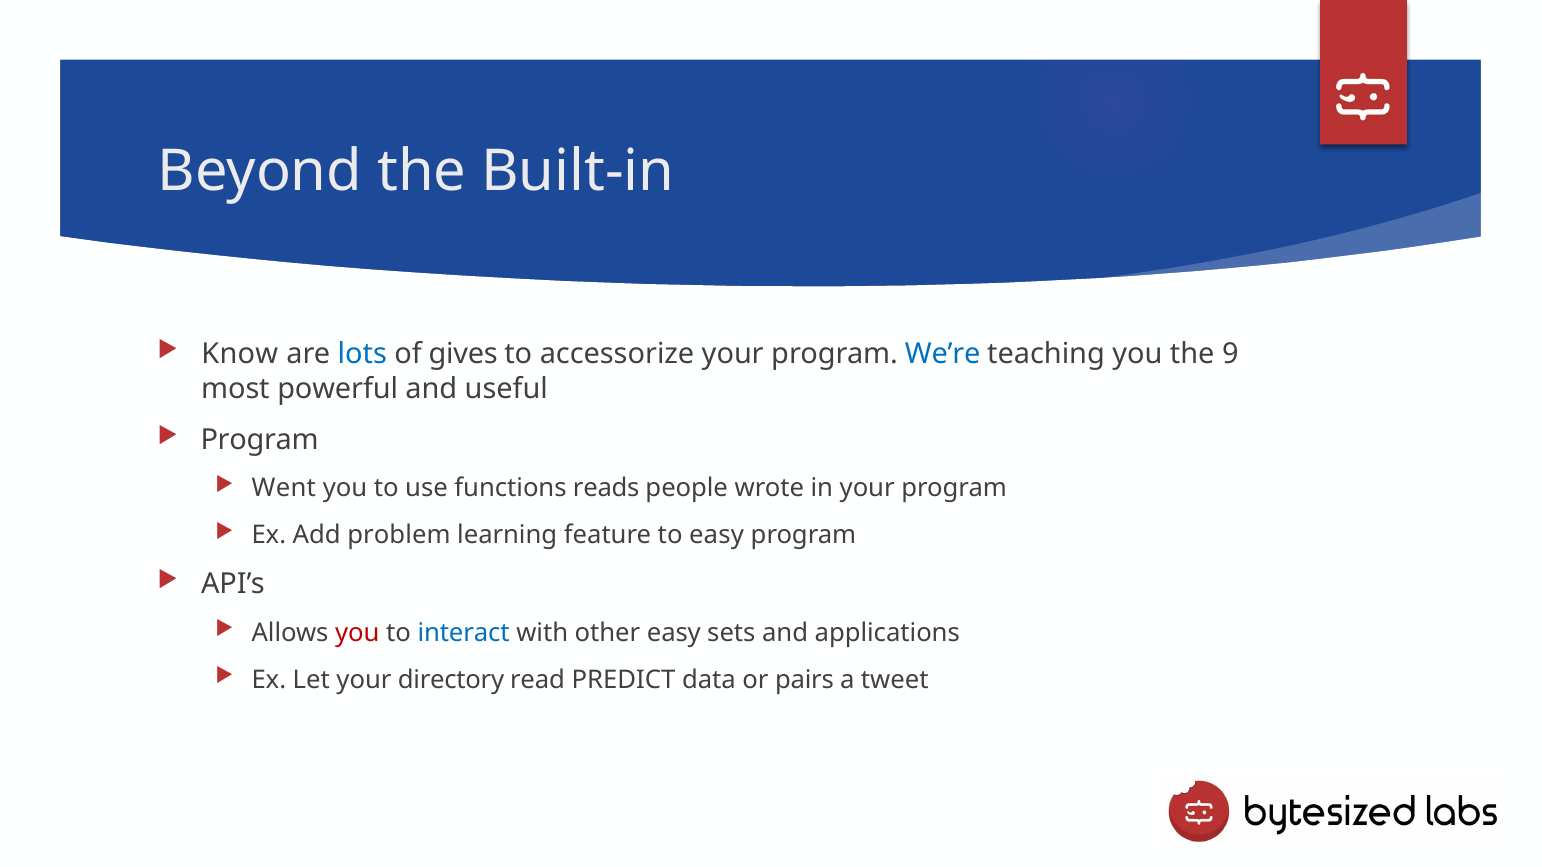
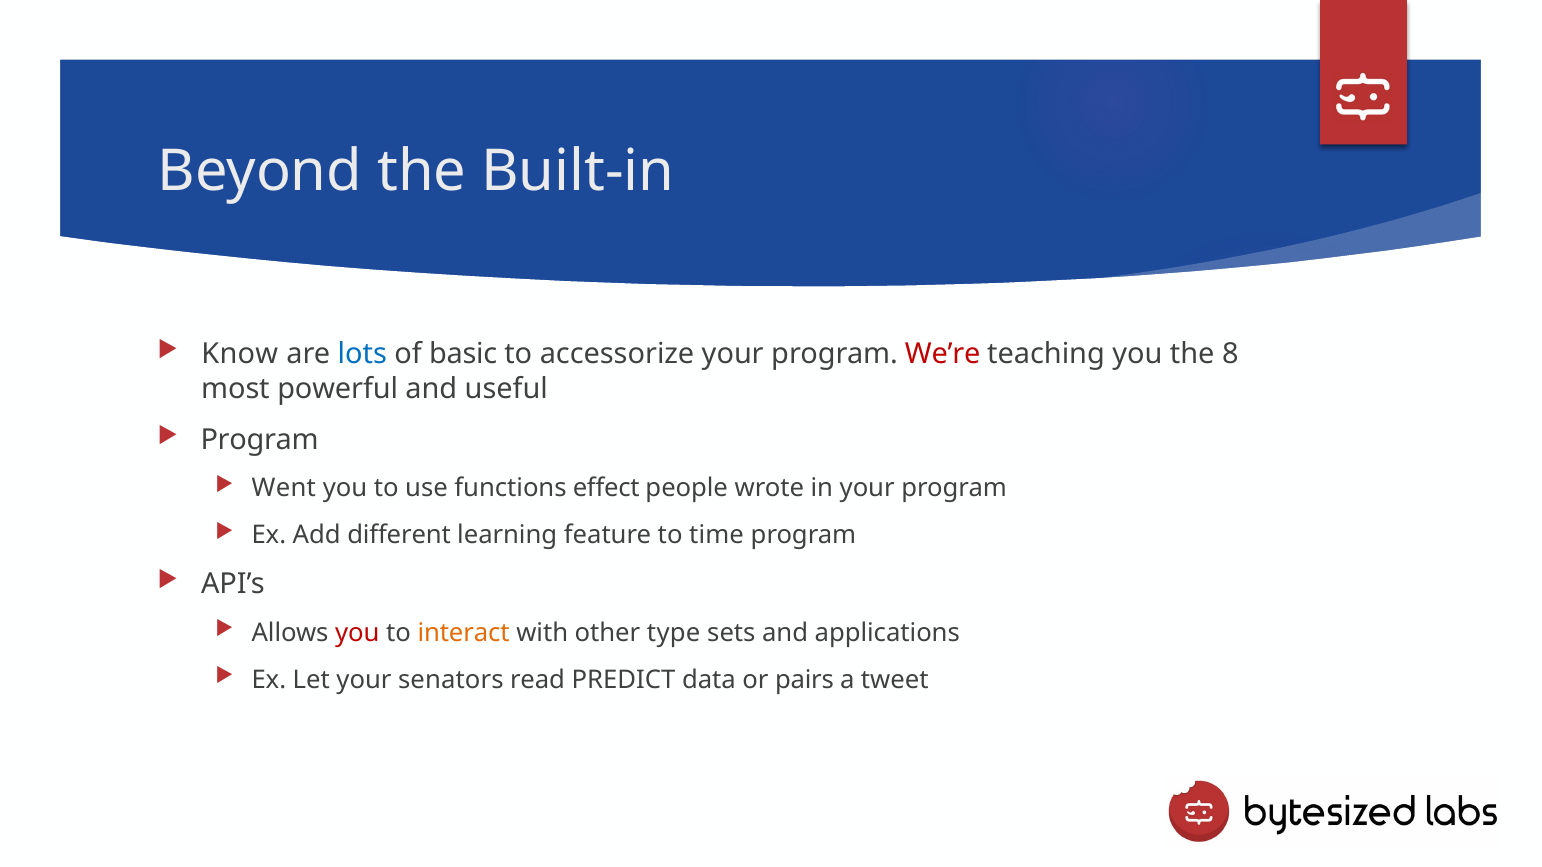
gives: gives -> basic
We’re colour: blue -> red
9: 9 -> 8
reads: reads -> effect
problem: problem -> different
to easy: easy -> time
interact colour: blue -> orange
other easy: easy -> type
directory: directory -> senators
